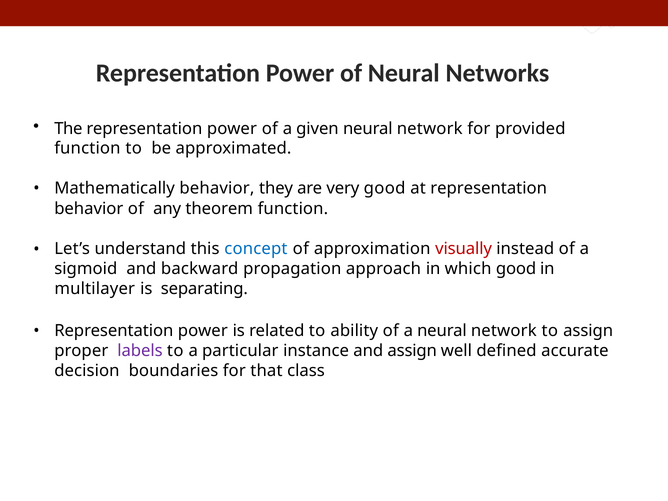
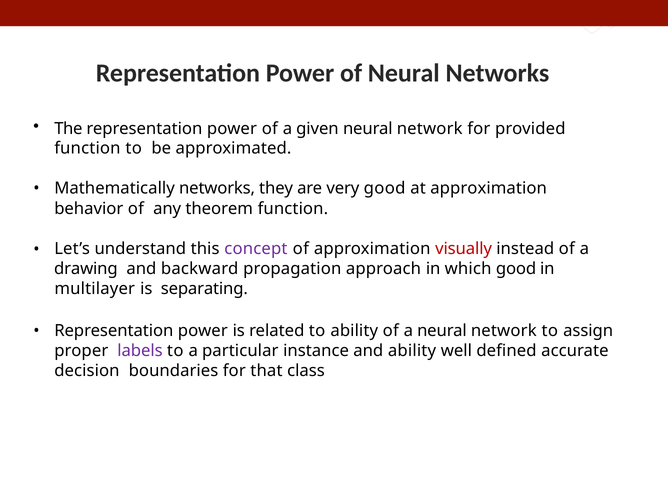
Mathematically behavior: behavior -> networks
at representation: representation -> approximation
concept colour: blue -> purple
sigmoid: sigmoid -> drawing
and assign: assign -> ability
